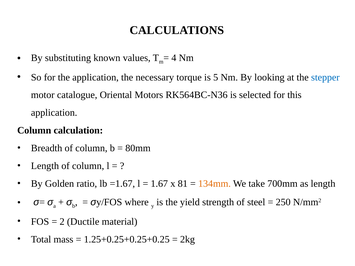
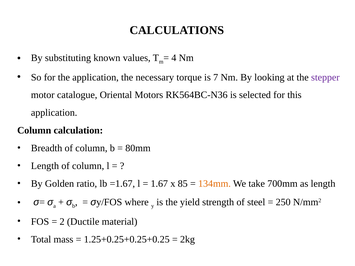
5: 5 -> 7
stepper colour: blue -> purple
81: 81 -> 85
